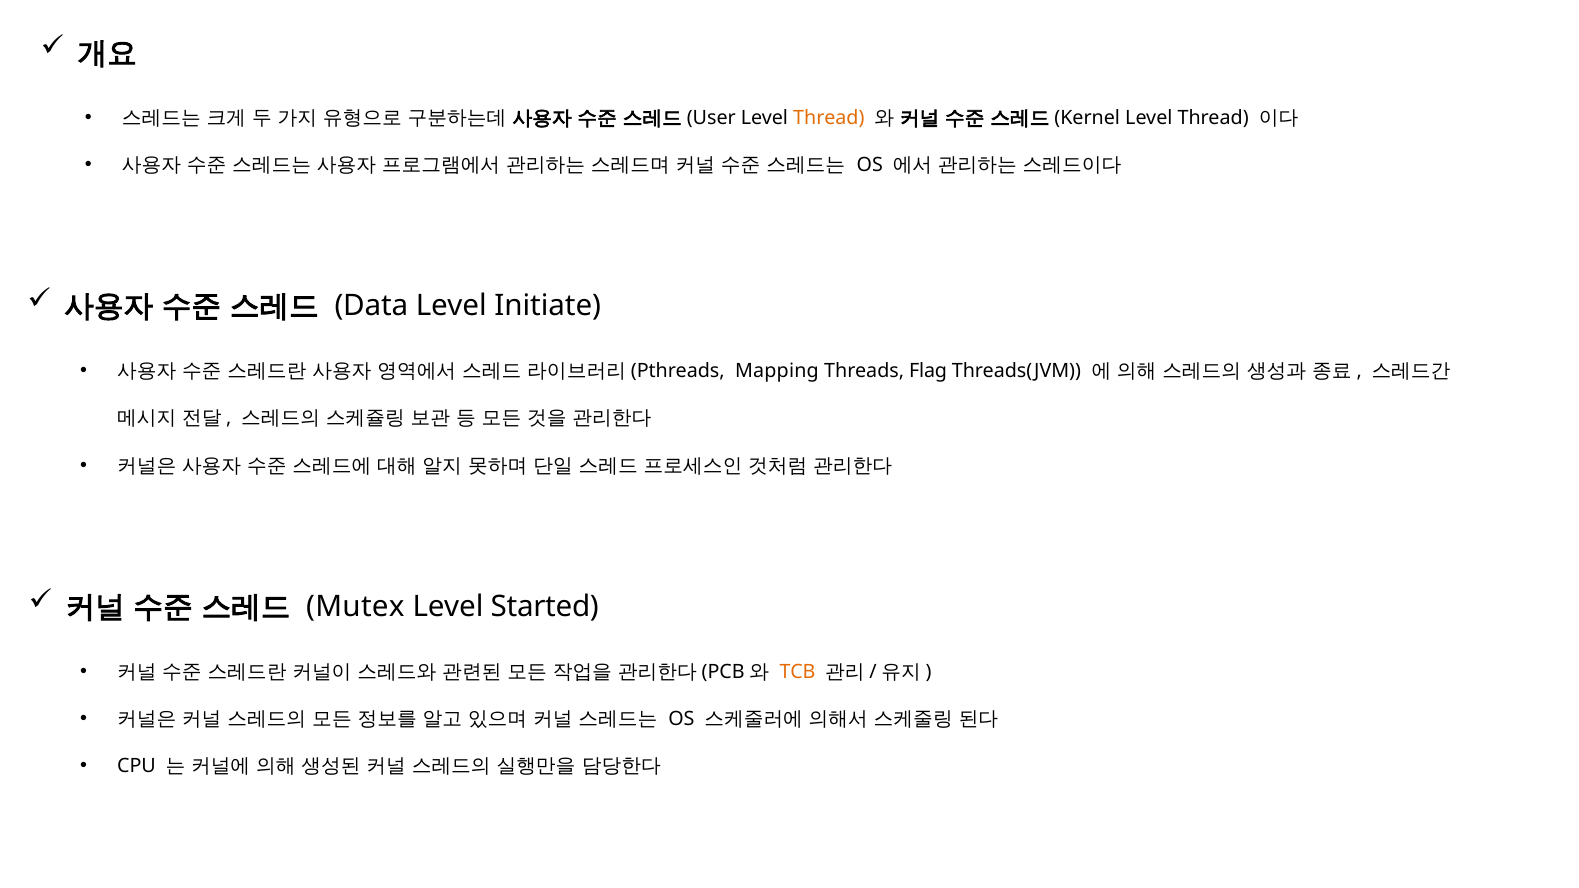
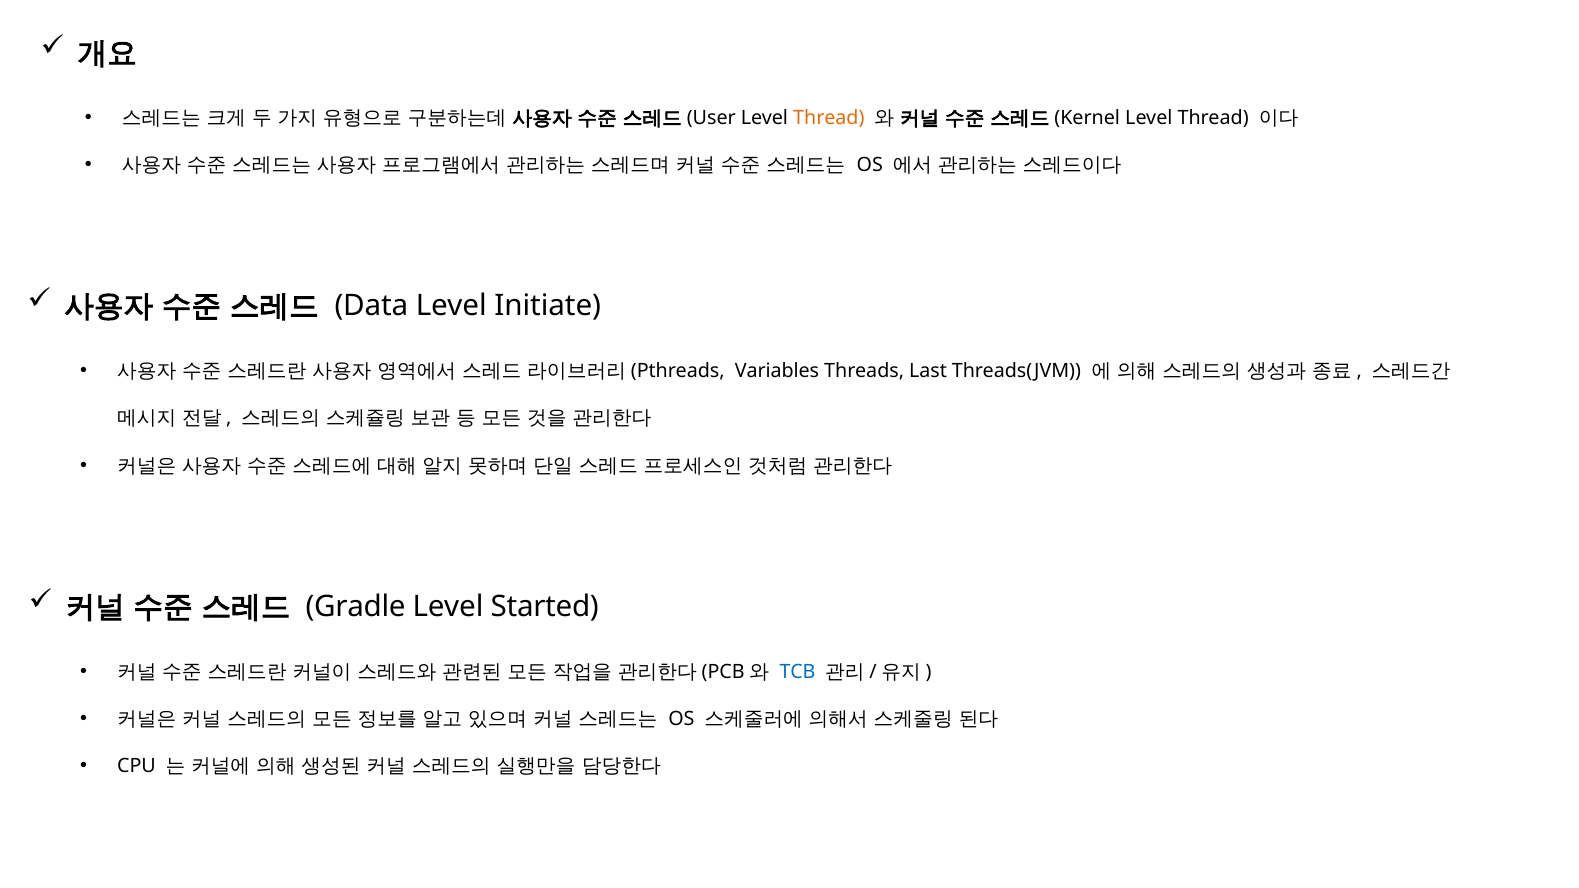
Mapping: Mapping -> Variables
Flag: Flag -> Last
Mutex: Mutex -> Gradle
TCB colour: orange -> blue
